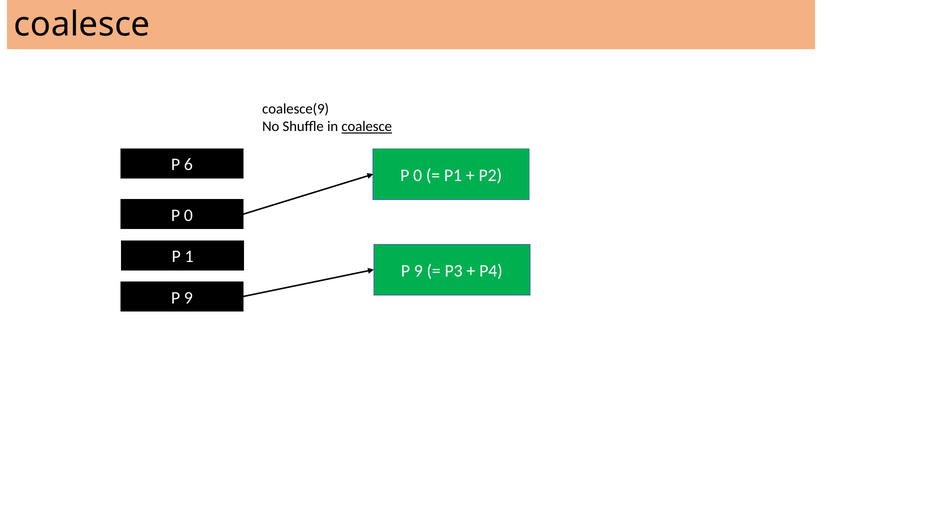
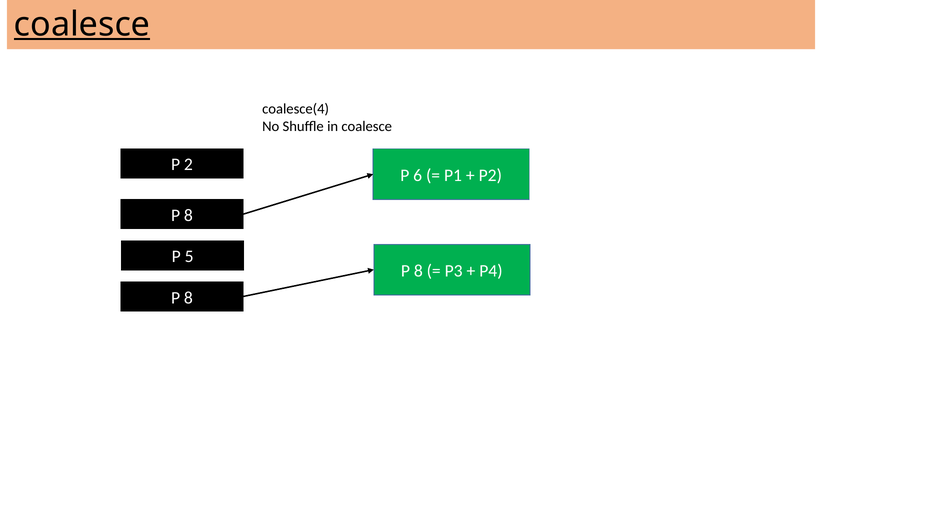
coalesce at (82, 24) underline: none -> present
coalesce(9: coalesce(9 -> coalesce(4
coalesce at (367, 127) underline: present -> none
6: 6 -> 2
0 at (418, 175): 0 -> 6
0 at (188, 215): 0 -> 8
1: 1 -> 5
9 at (418, 271): 9 -> 8
9 at (188, 298): 9 -> 8
